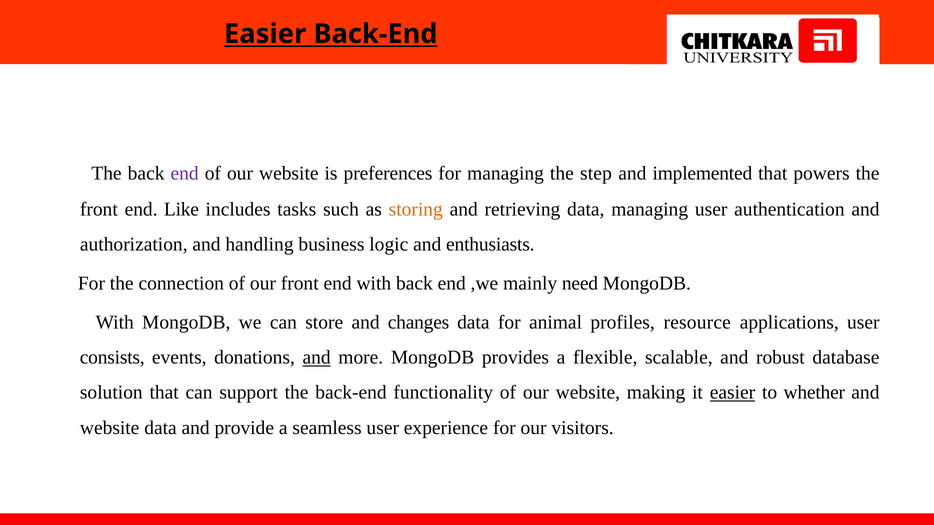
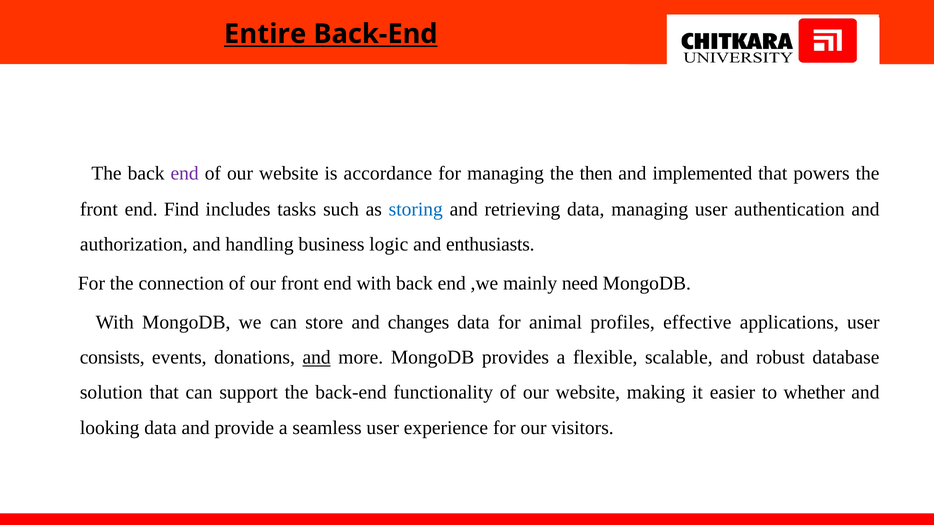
Easier at (265, 34): Easier -> Entire
preferences: preferences -> accordance
step: step -> then
Like: Like -> Find
storing colour: orange -> blue
resource: resource -> effective
easier at (732, 393) underline: present -> none
website at (110, 428): website -> looking
